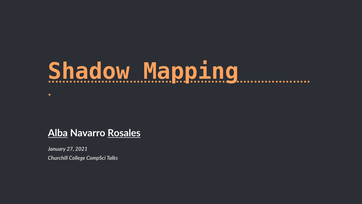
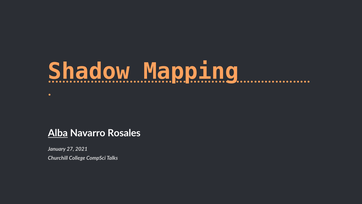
Rosales underline: present -> none
